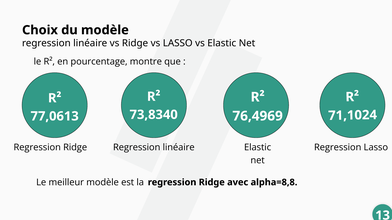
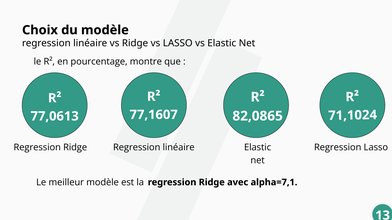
73,8340: 73,8340 -> 77,1607
76,4969: 76,4969 -> 82,0865
alpha=8,8: alpha=8,8 -> alpha=7,1
